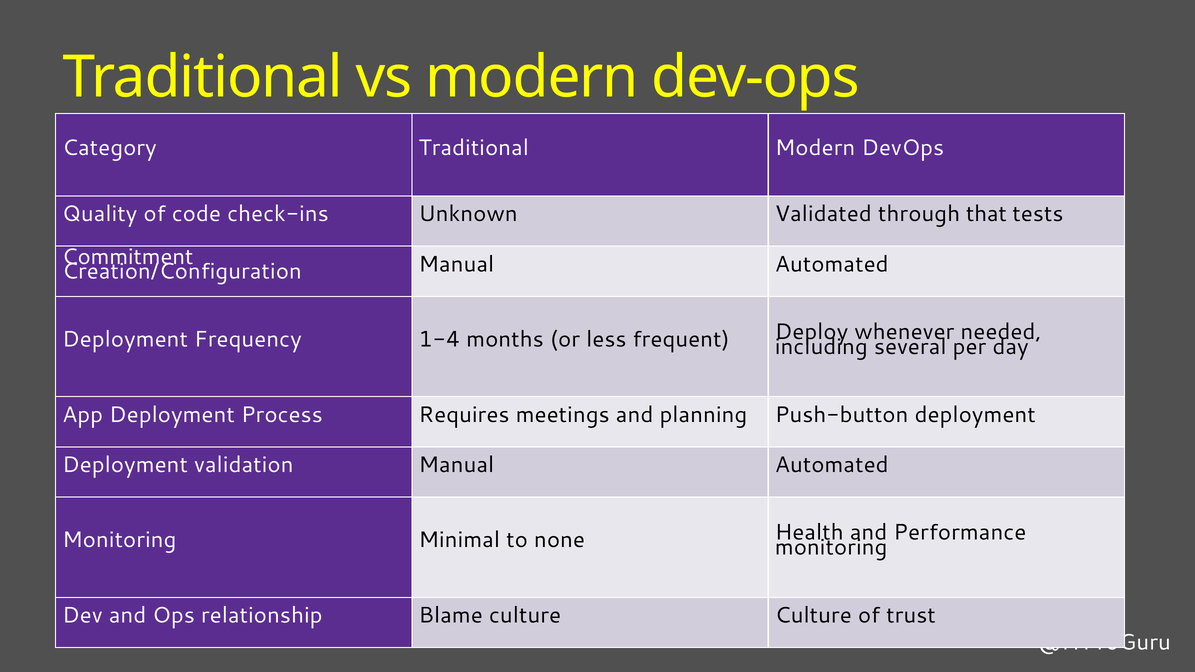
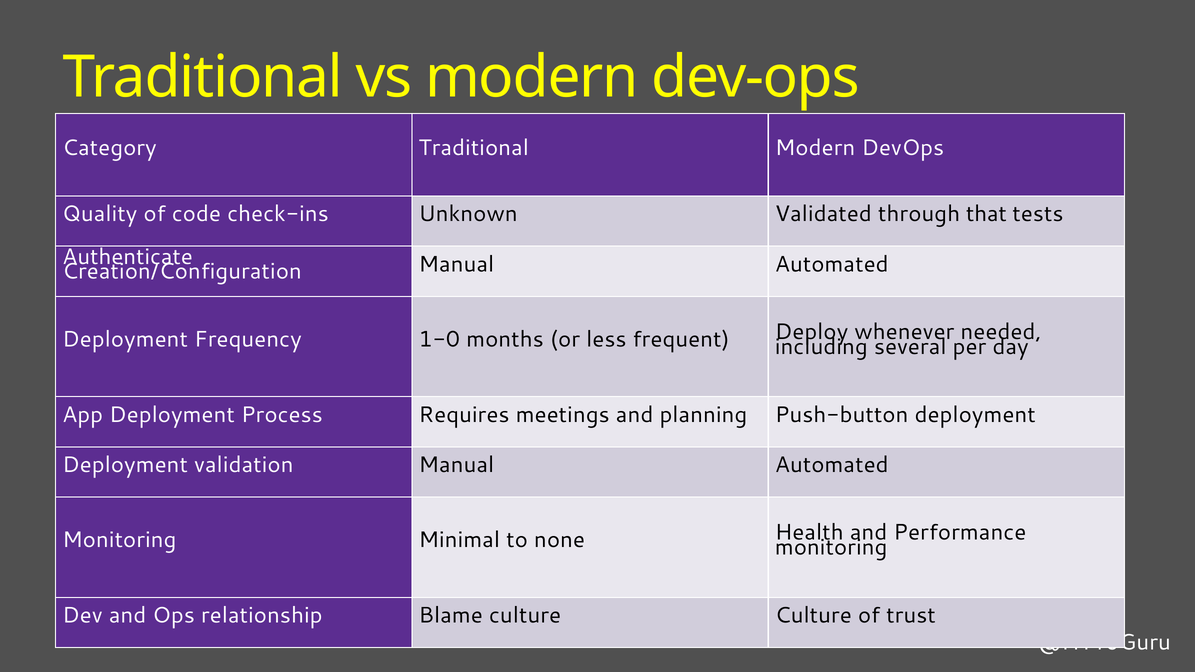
Commitment: Commitment -> Authenticate
1-4: 1-4 -> 1-0
